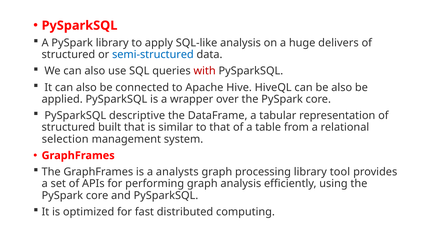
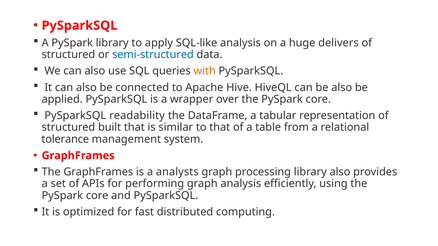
with colour: red -> orange
descriptive: descriptive -> readability
selection: selection -> tolerance
library tool: tool -> also
